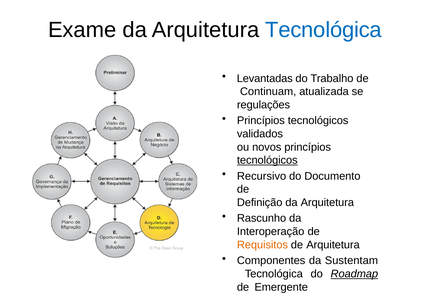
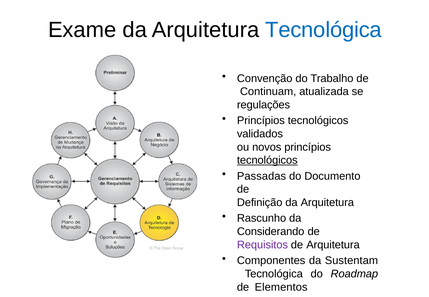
Levantadas: Levantadas -> Convenção
Recursivo: Recursivo -> Passadas
Interoperação: Interoperação -> Considerando
Requisitos colour: orange -> purple
Roadmap underline: present -> none
Emergente: Emergente -> Elementos
